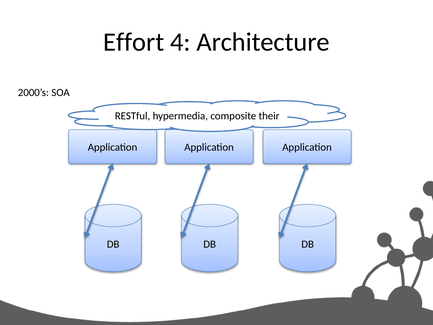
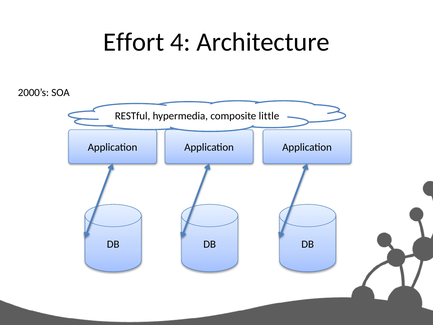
their: their -> little
